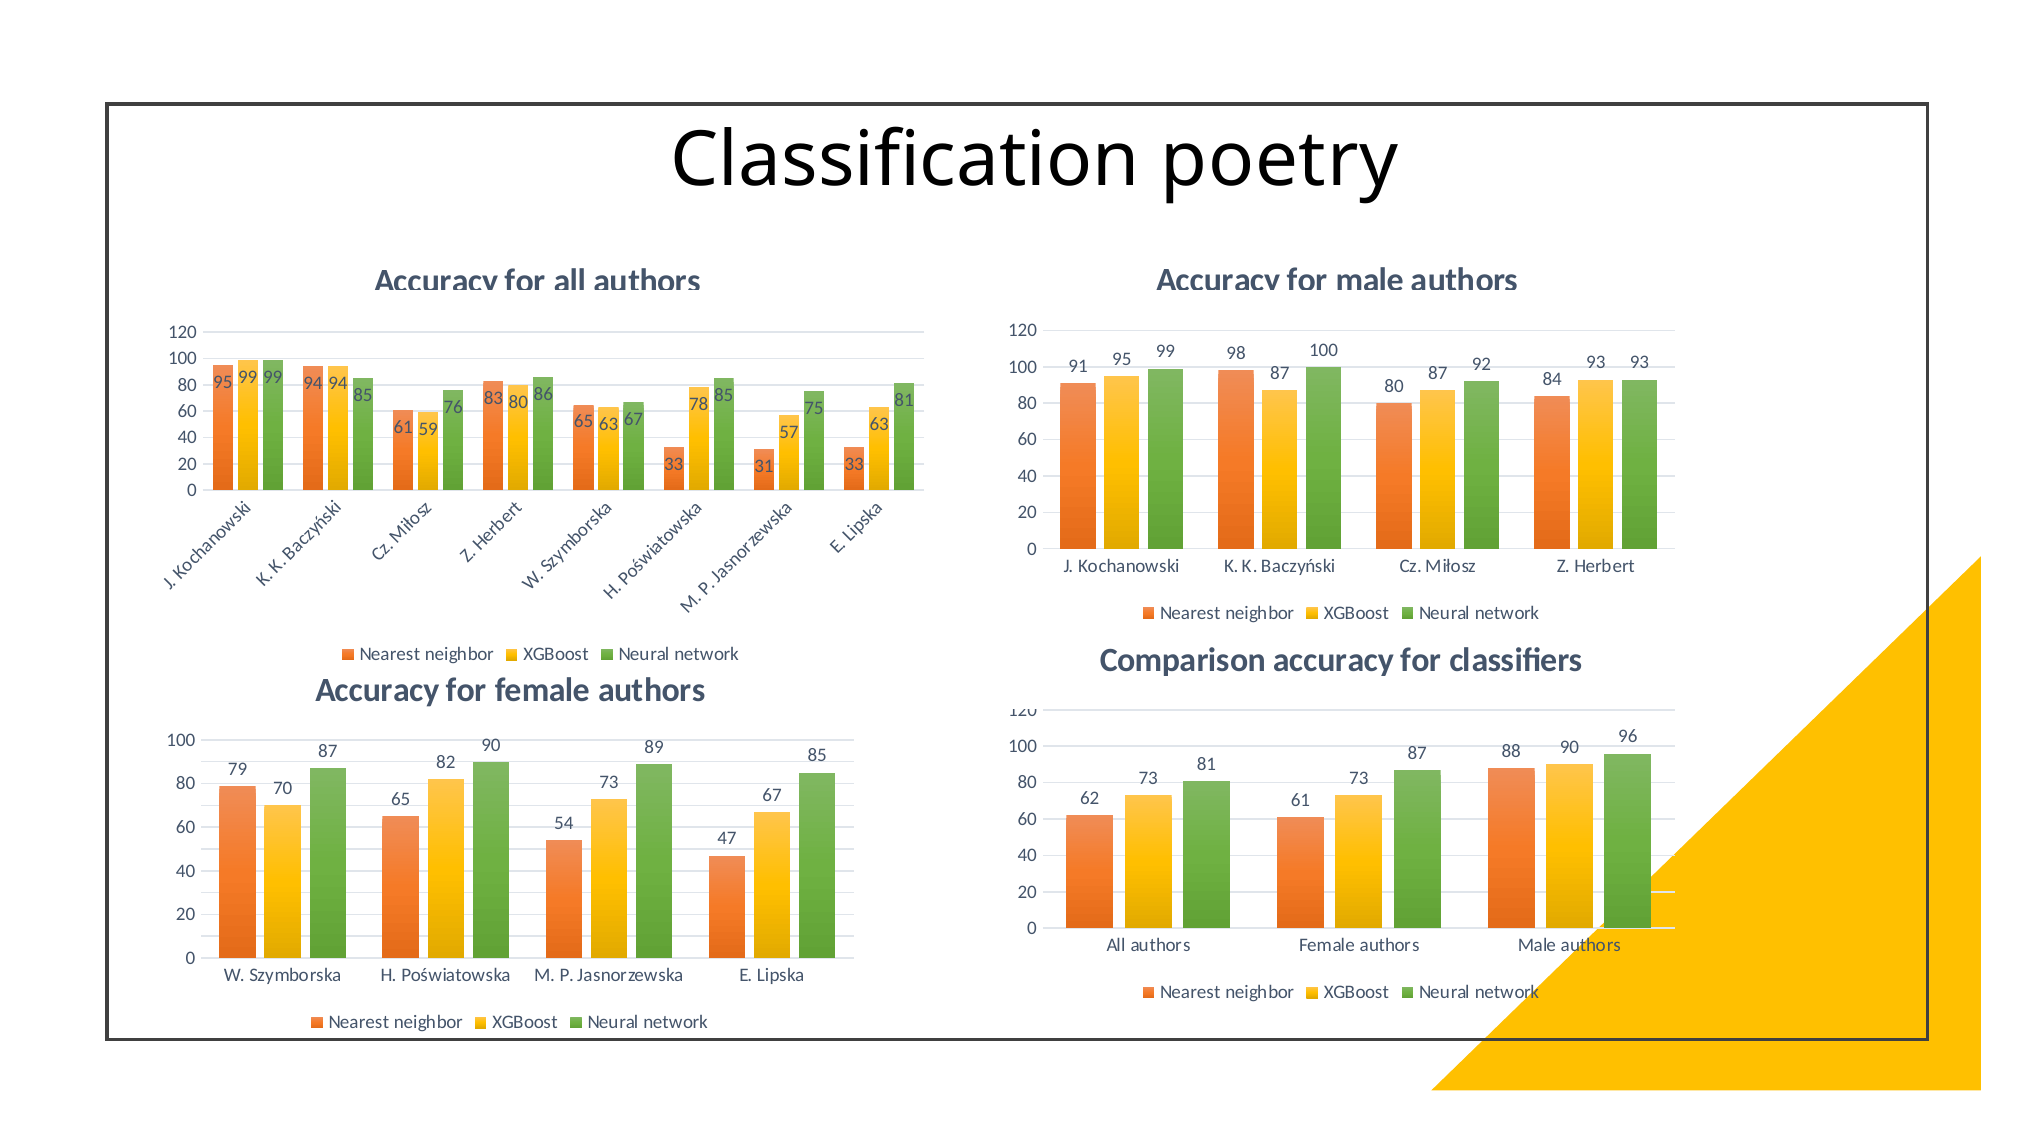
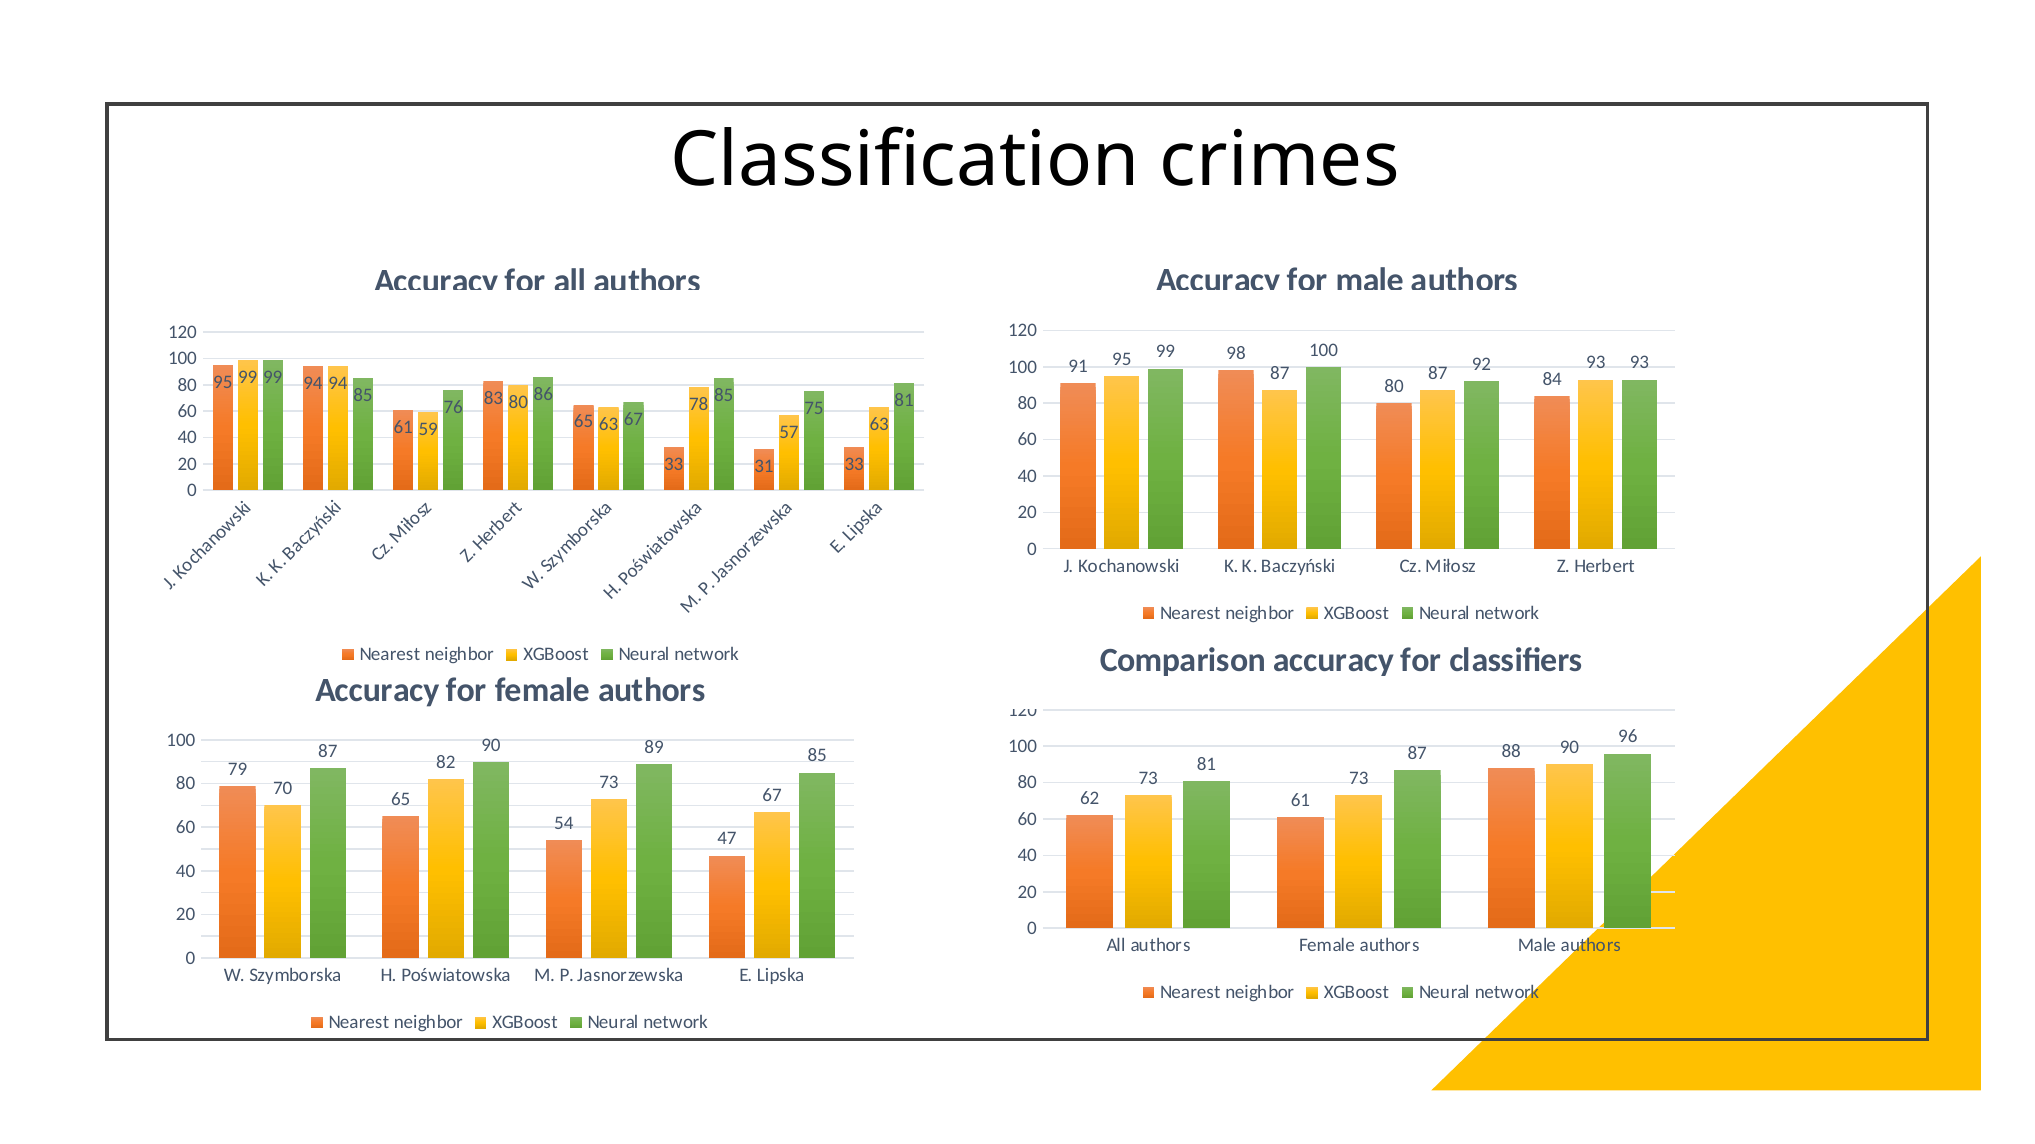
poetry: poetry -> crimes
